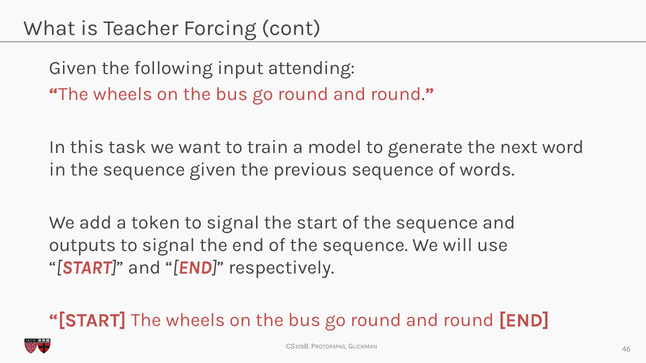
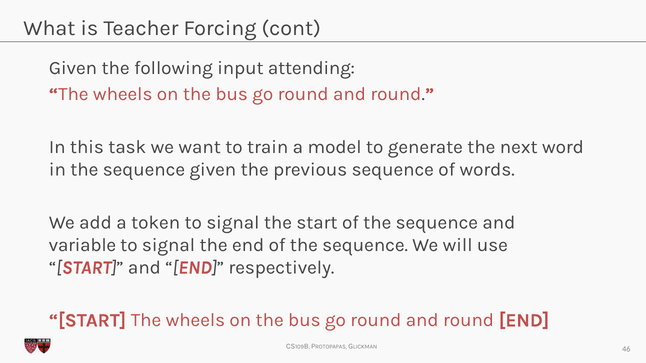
outputs: outputs -> variable
